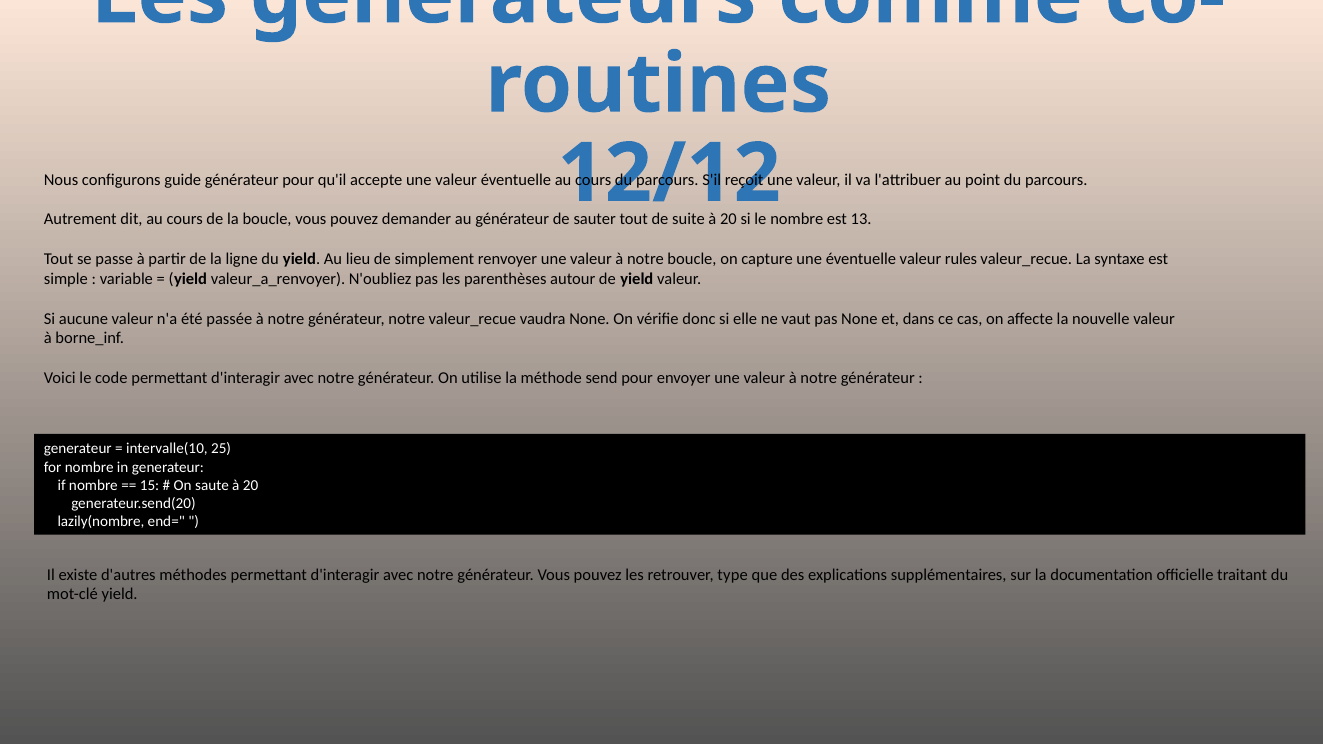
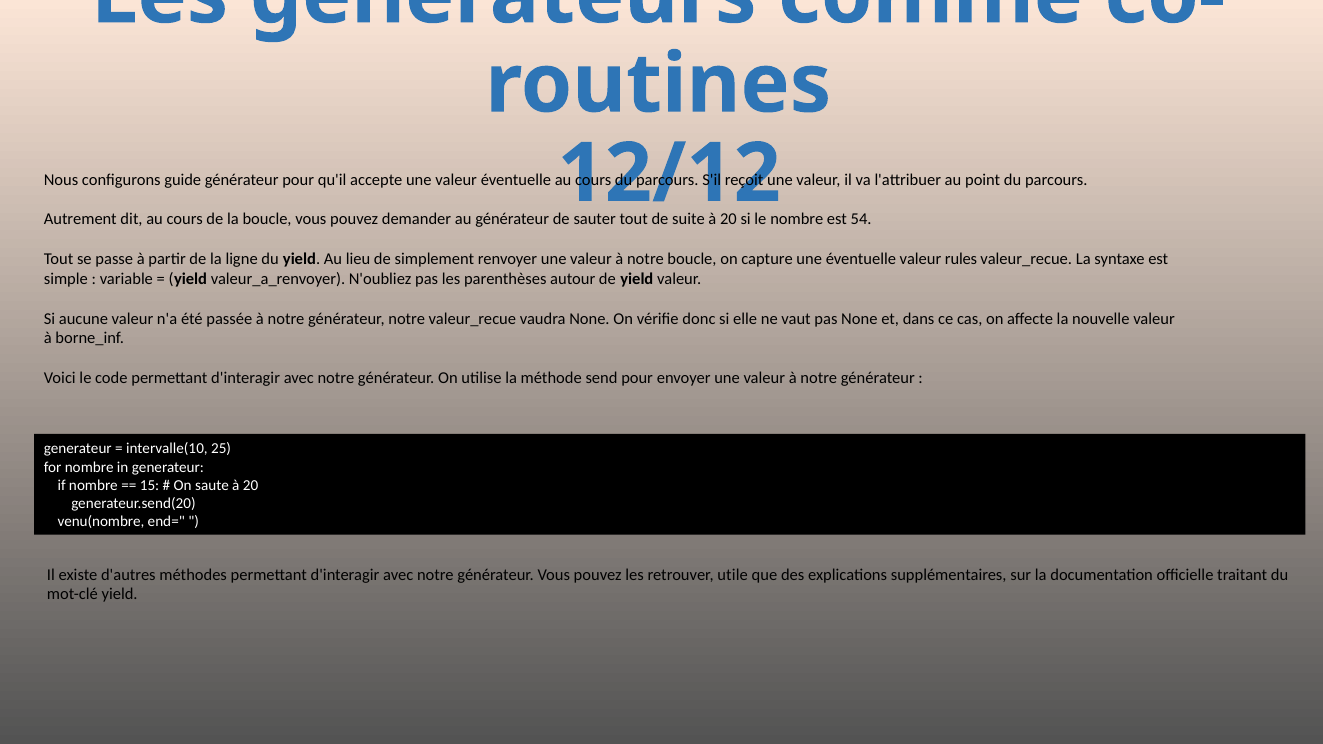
13: 13 -> 54
lazily(nombre: lazily(nombre -> venu(nombre
type: type -> utile
